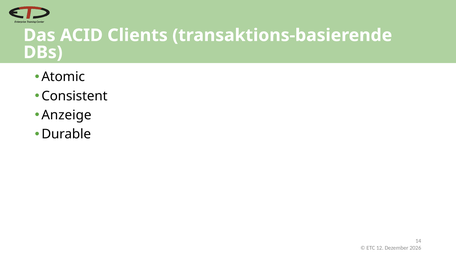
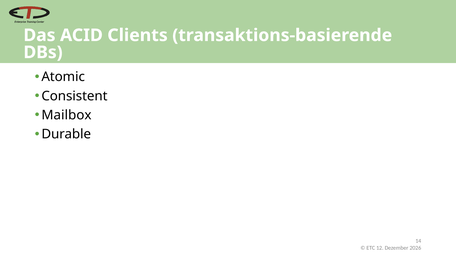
Anzeige: Anzeige -> Mailbox
